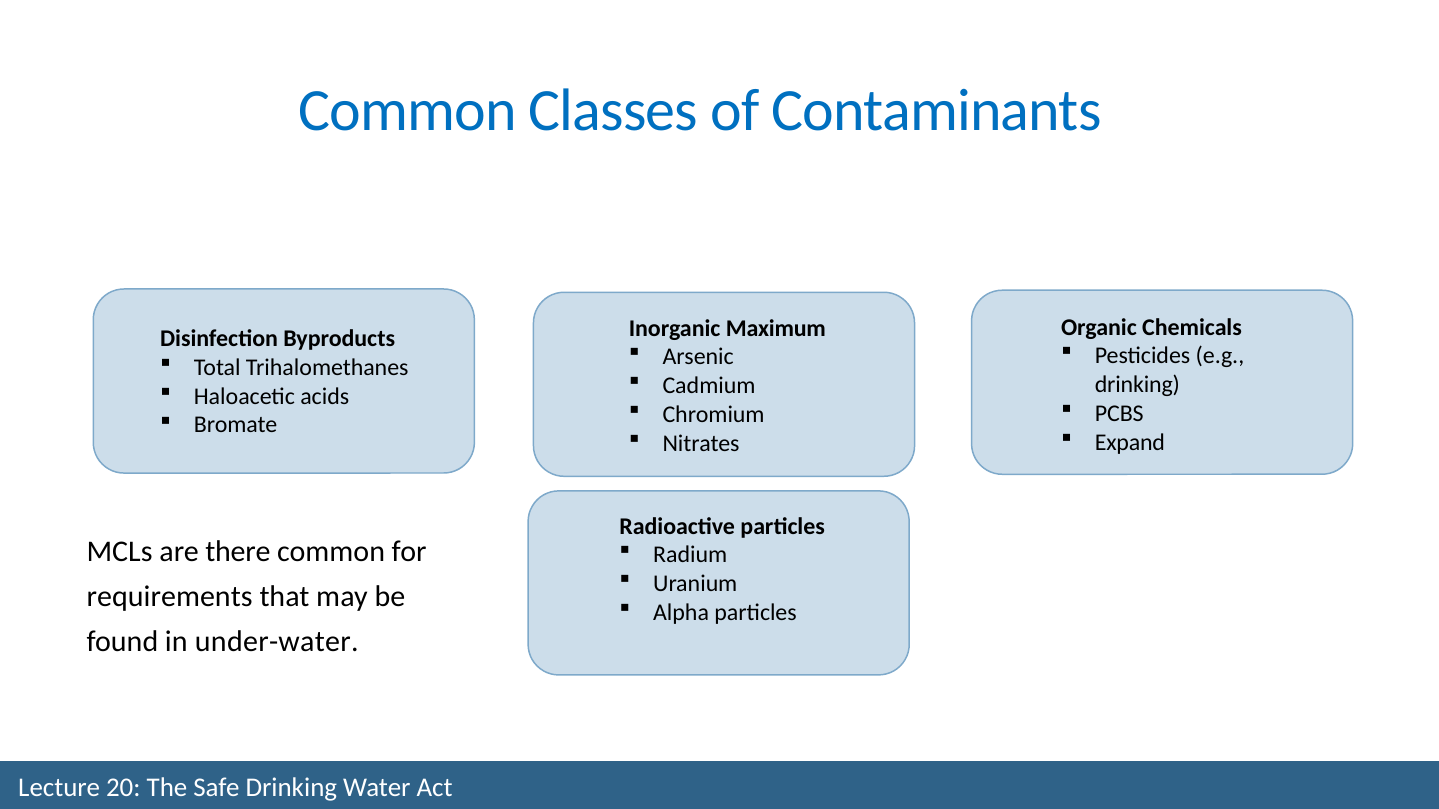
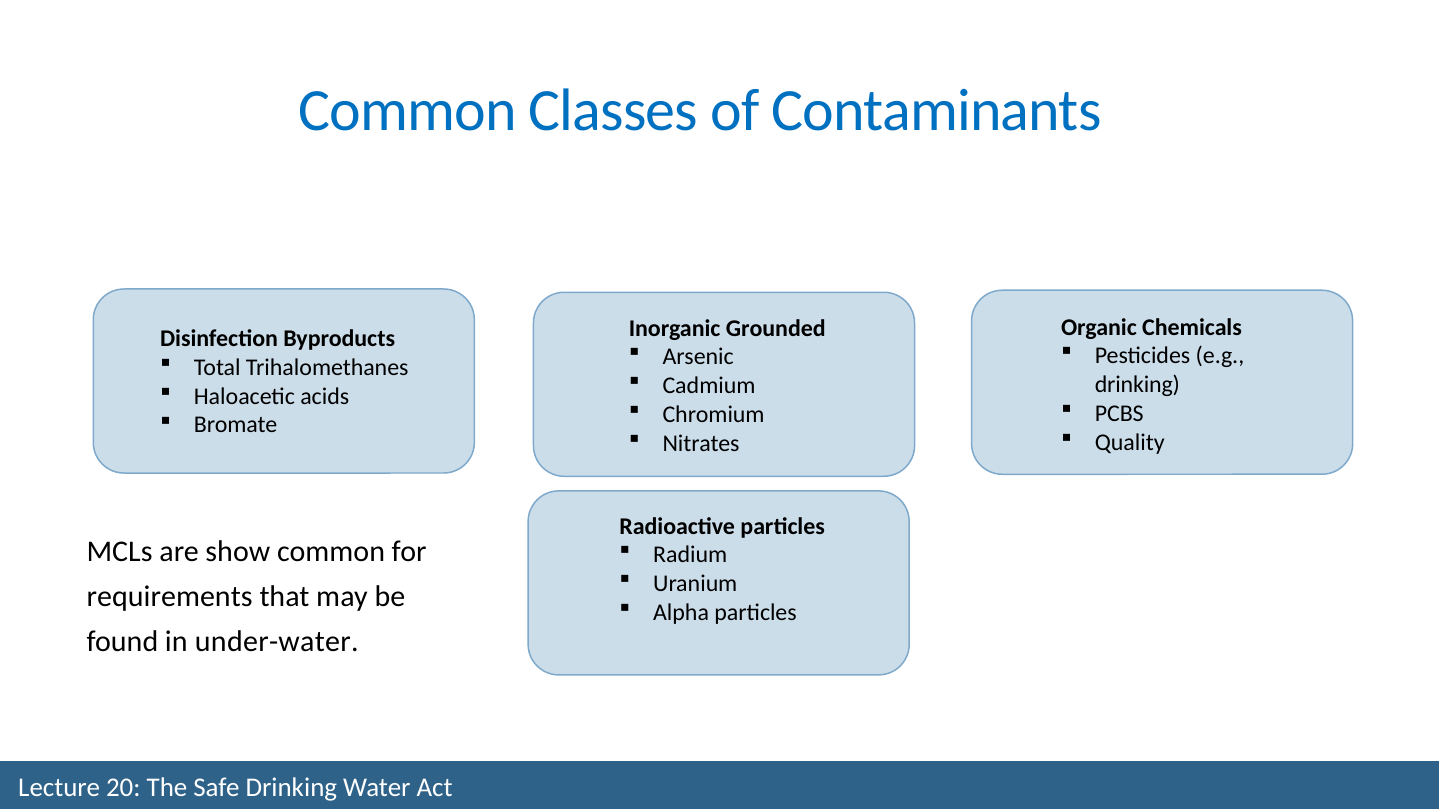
Maximum: Maximum -> Grounded
Expand: Expand -> Quality
there: there -> show
